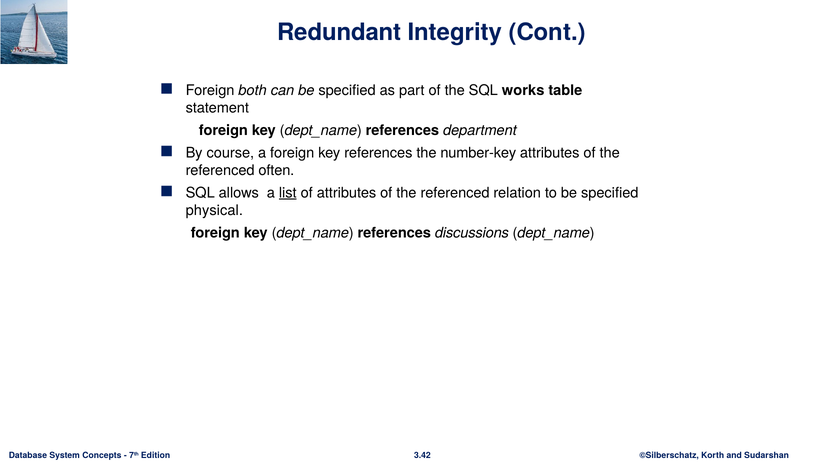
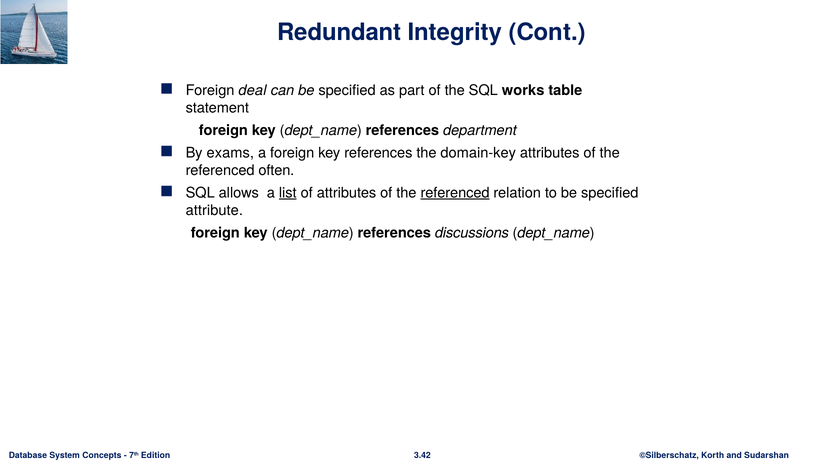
both: both -> deal
course: course -> exams
number-key: number-key -> domain-key
referenced at (455, 193) underline: none -> present
physical: physical -> attribute
